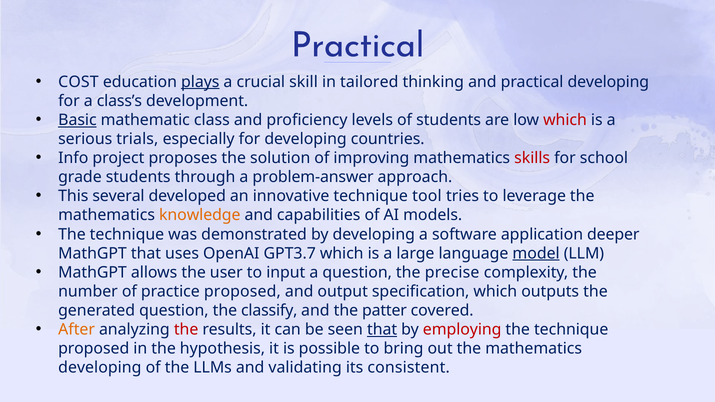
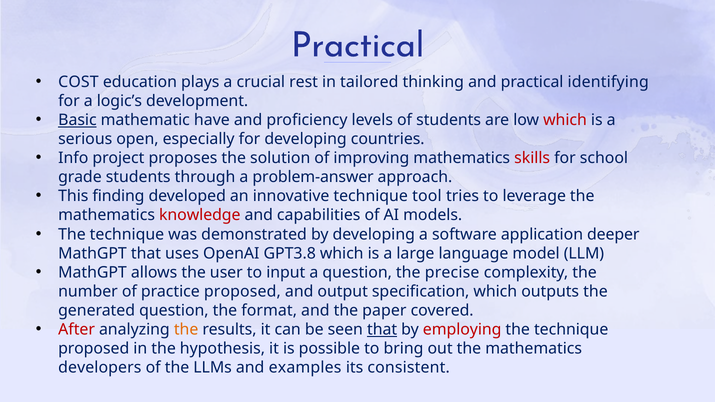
plays underline: present -> none
skill: skill -> rest
practical developing: developing -> identifying
class’s: class’s -> logic’s
class: class -> have
trials: trials -> open
several: several -> finding
knowledge colour: orange -> red
GPT3.7: GPT3.7 -> GPT3.8
model underline: present -> none
classify: classify -> format
patter: patter -> paper
After colour: orange -> red
the at (186, 330) colour: red -> orange
developing at (100, 368): developing -> developers
validating: validating -> examples
